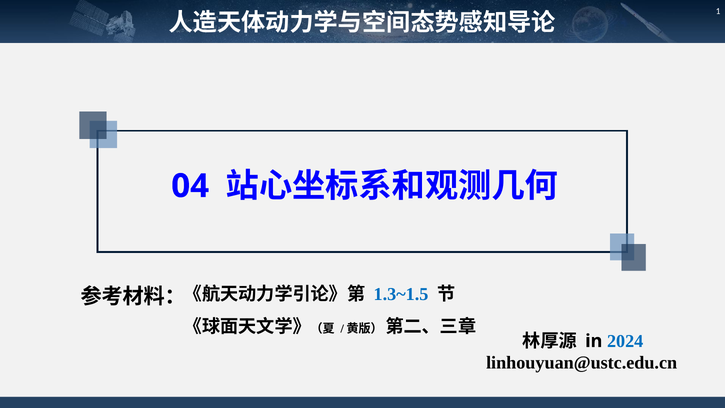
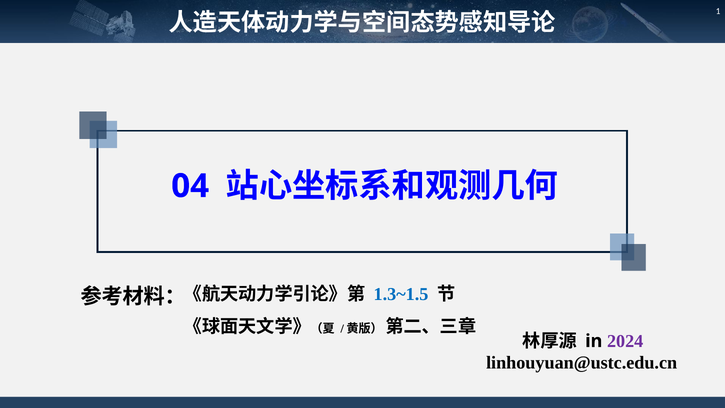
2024 colour: blue -> purple
